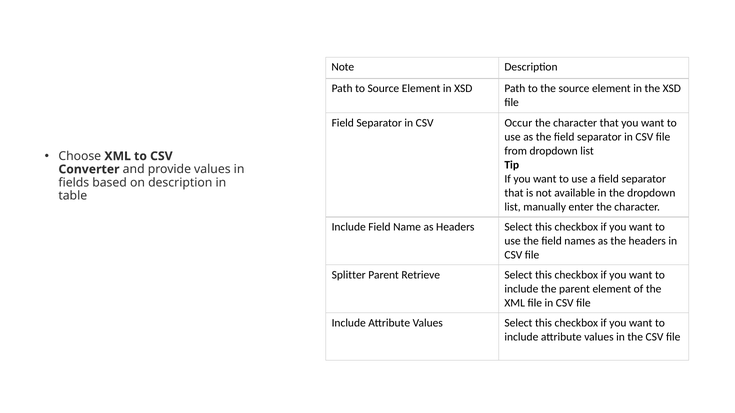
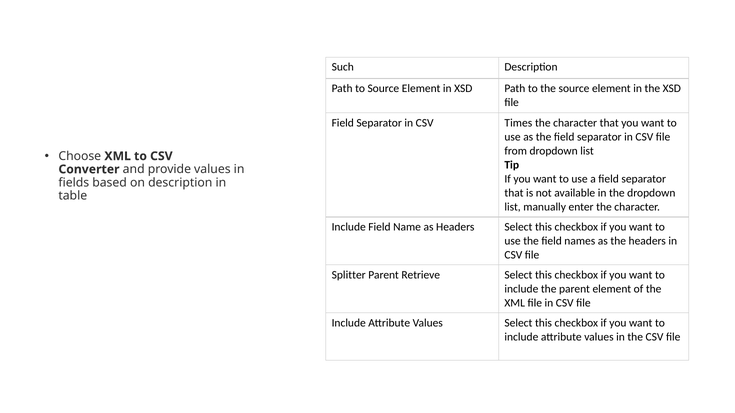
Note: Note -> Such
Occur: Occur -> Times
